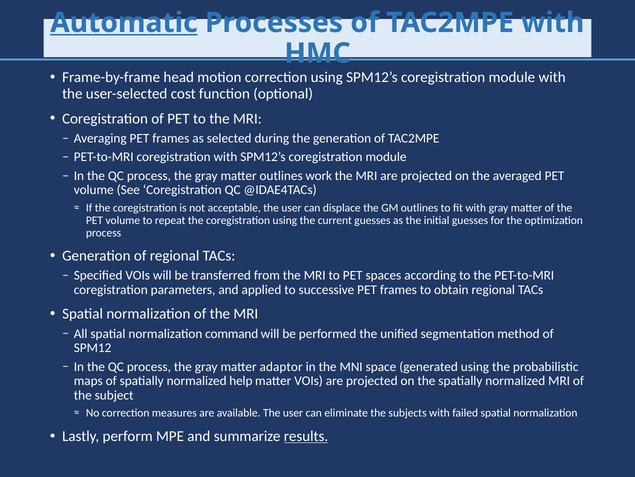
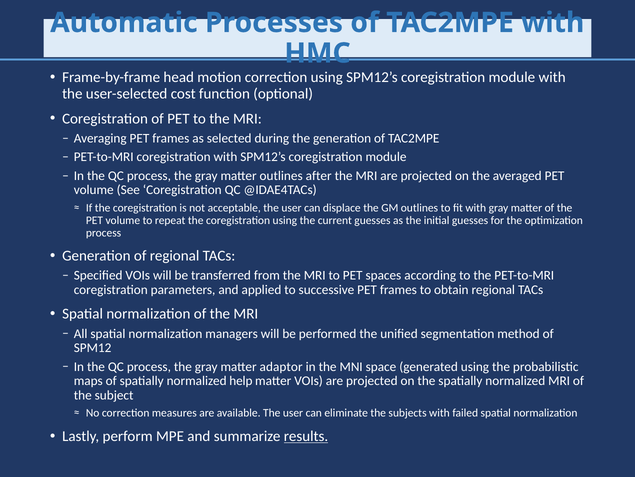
Automatic underline: present -> none
work: work -> after
command: command -> managers
